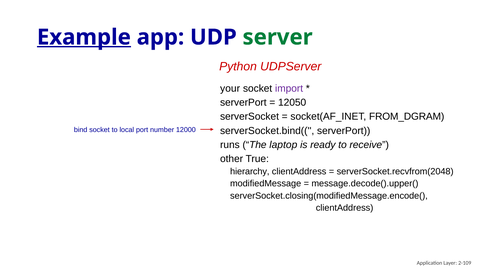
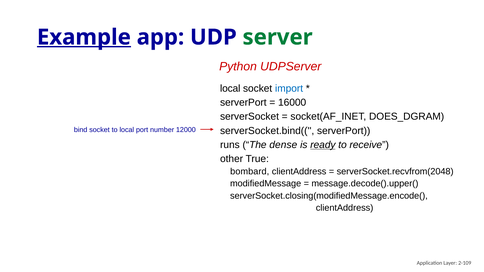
your at (230, 88): your -> local
import colour: purple -> blue
12050: 12050 -> 16000
FROM_DGRAM: FROM_DGRAM -> DOES_DGRAM
laptop: laptop -> dense
ready underline: none -> present
hierarchy: hierarchy -> bombard
